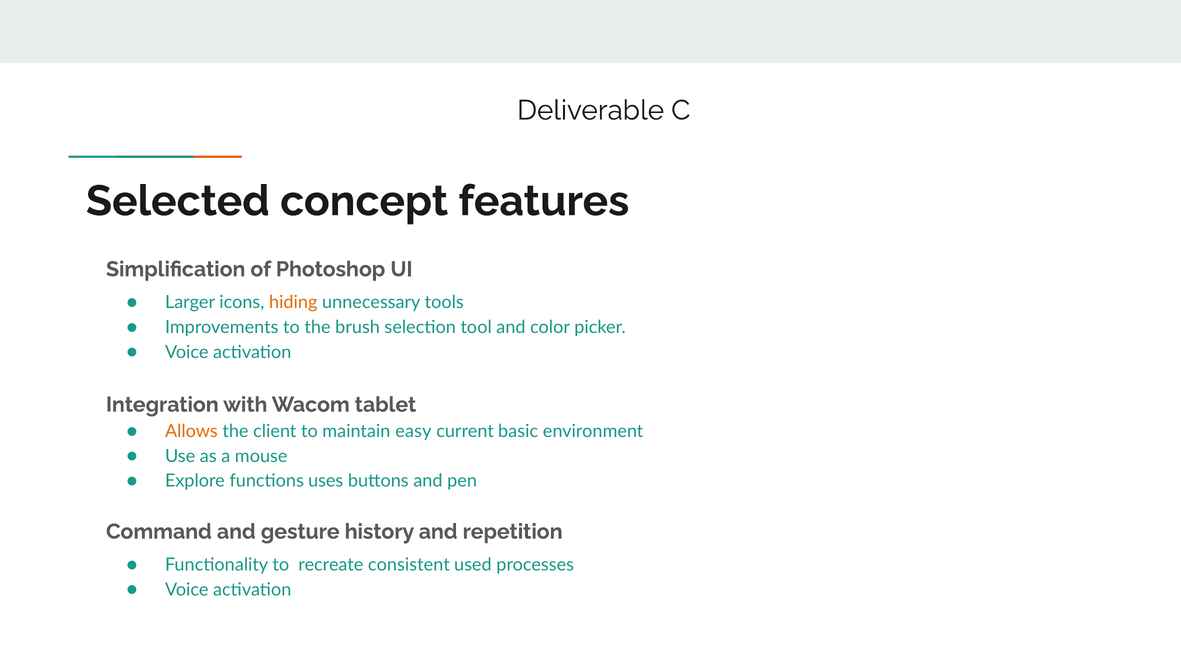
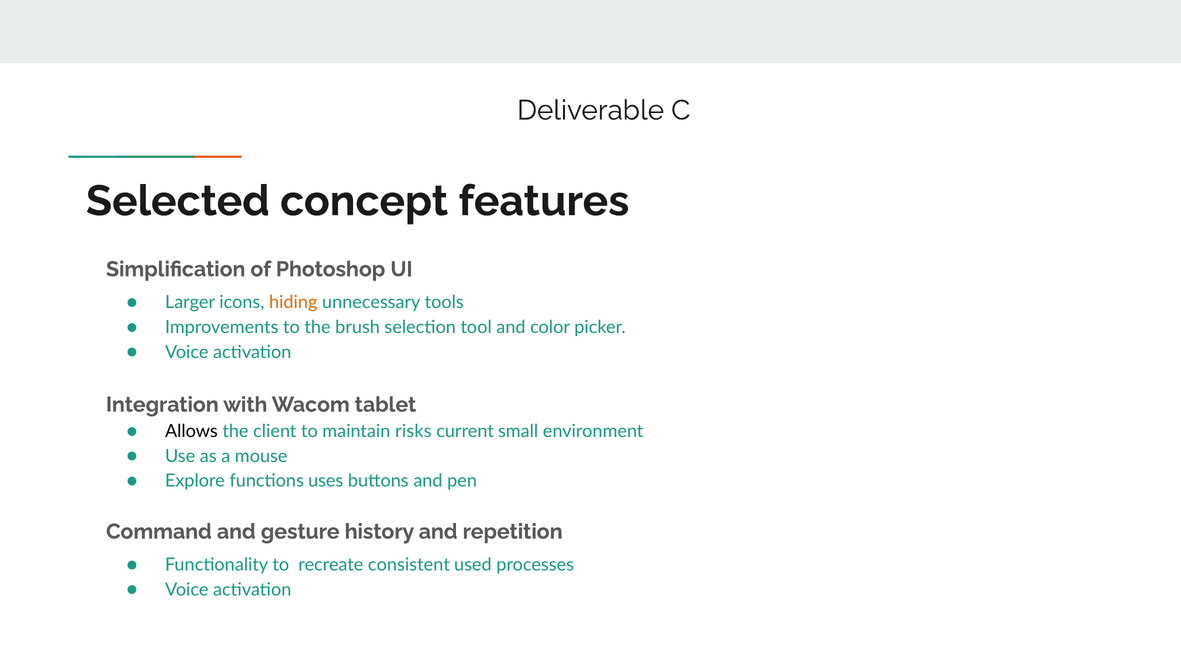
Allows colour: orange -> black
easy: easy -> risks
basic: basic -> small
